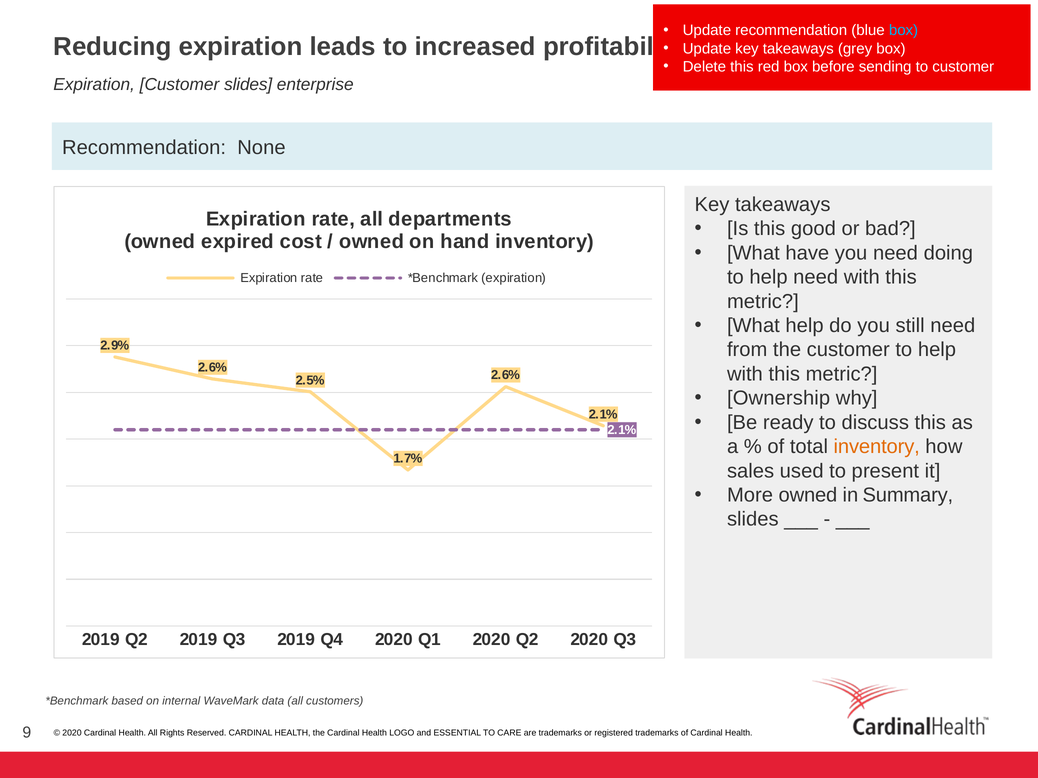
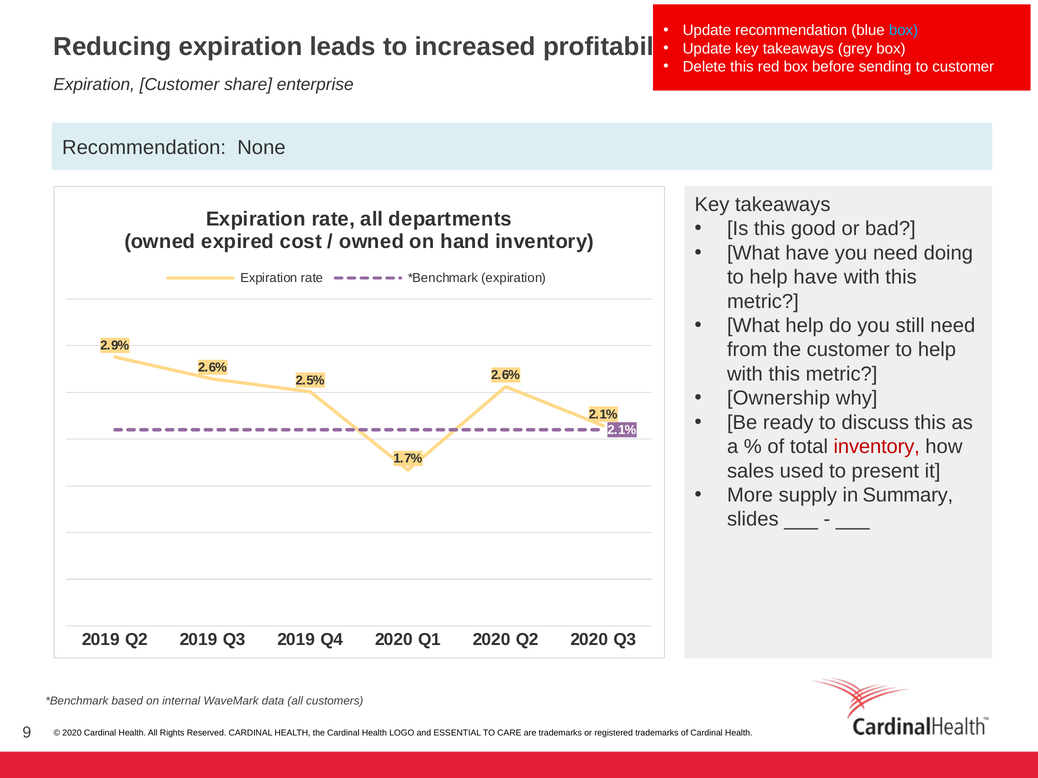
Customer slides: slides -> share
help need: need -> have
inventory at (877, 447) colour: orange -> red
More owned: owned -> supply
